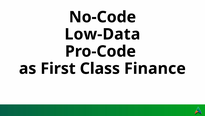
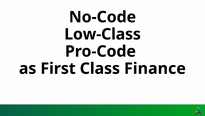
Low-Data: Low-Data -> Low-Class
